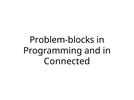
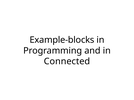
Problem-blocks: Problem-blocks -> Example-blocks
